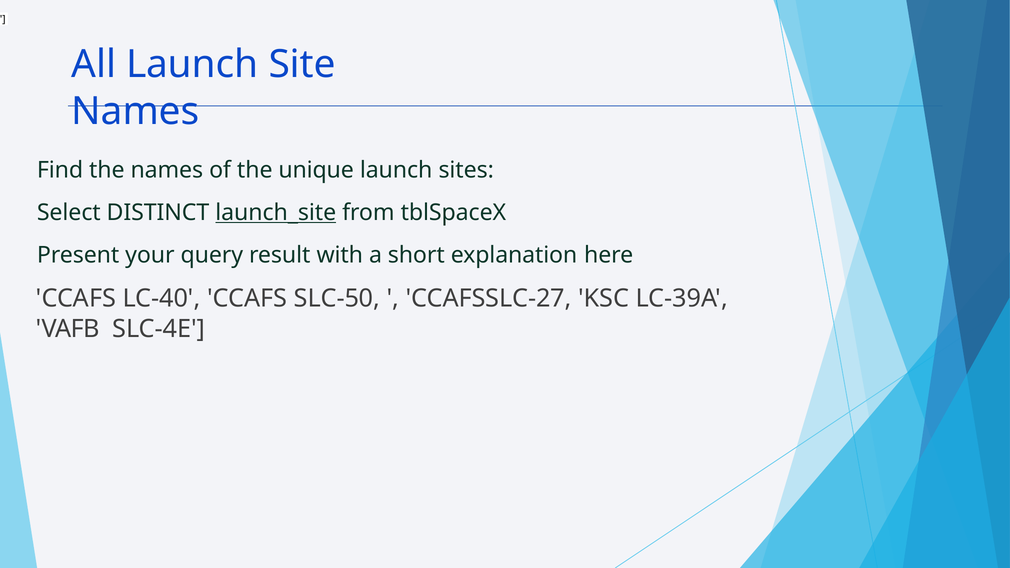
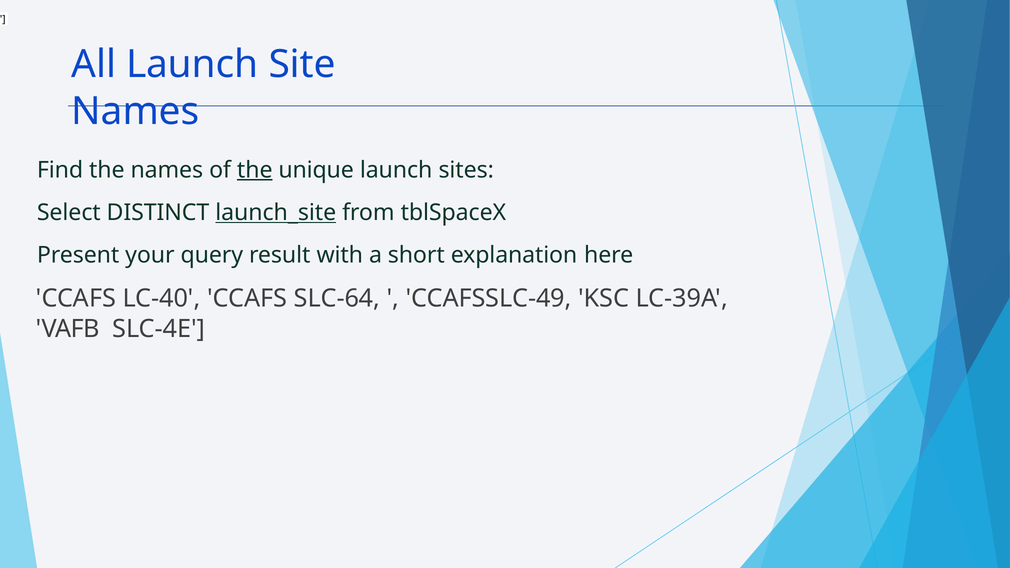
the at (255, 170) underline: none -> present
SLC-50: SLC-50 -> SLC-64
CCAFSSLC-27: CCAFSSLC-27 -> CCAFSSLC-49
